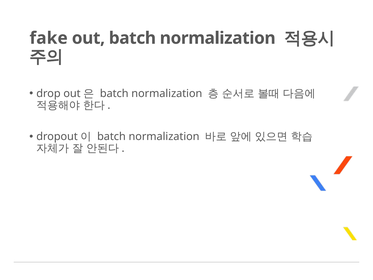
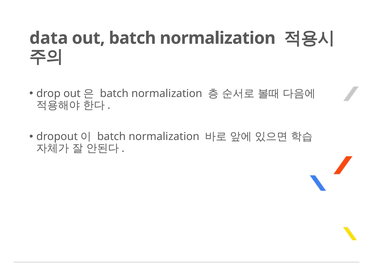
fake: fake -> data
